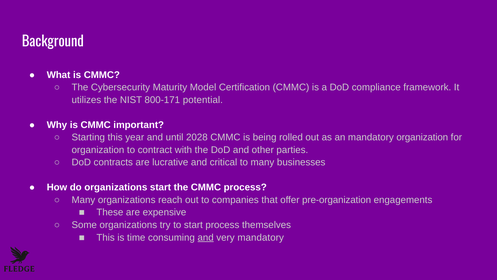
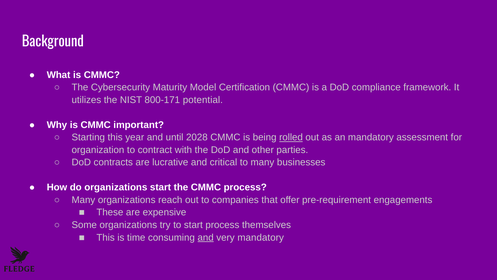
rolled underline: none -> present
mandatory organization: organization -> assessment
pre-organization: pre-organization -> pre-requirement
